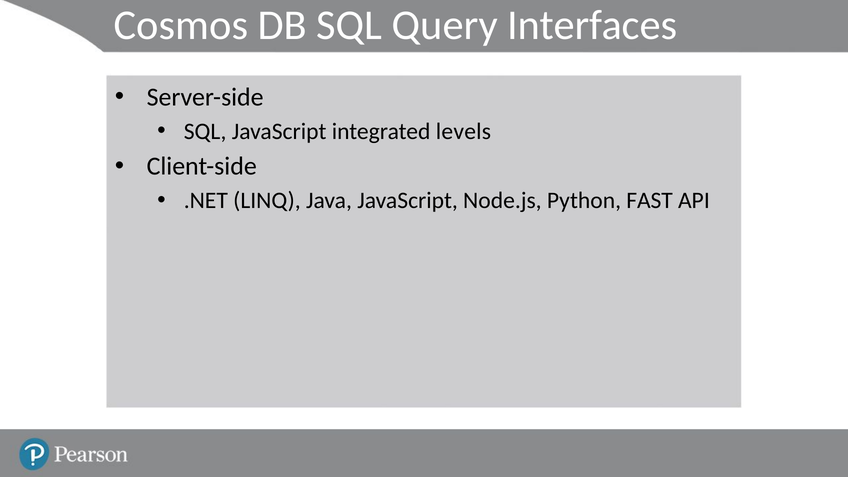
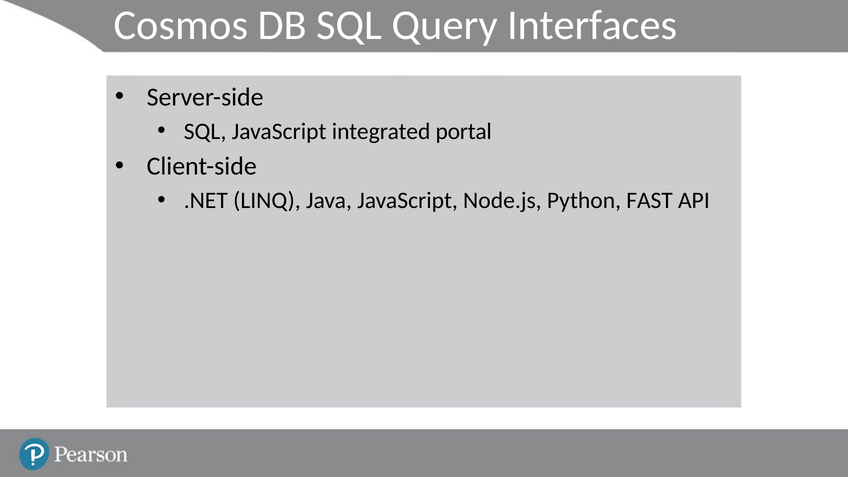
levels: levels -> portal
